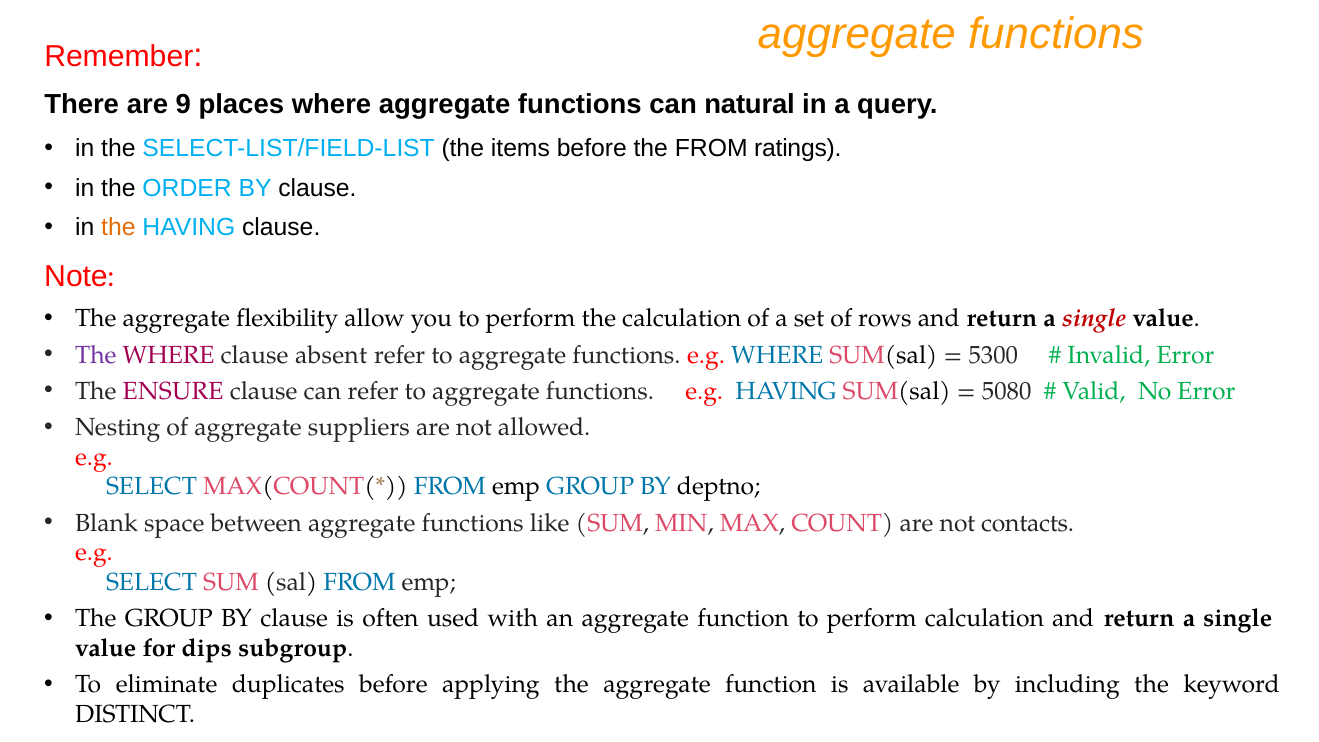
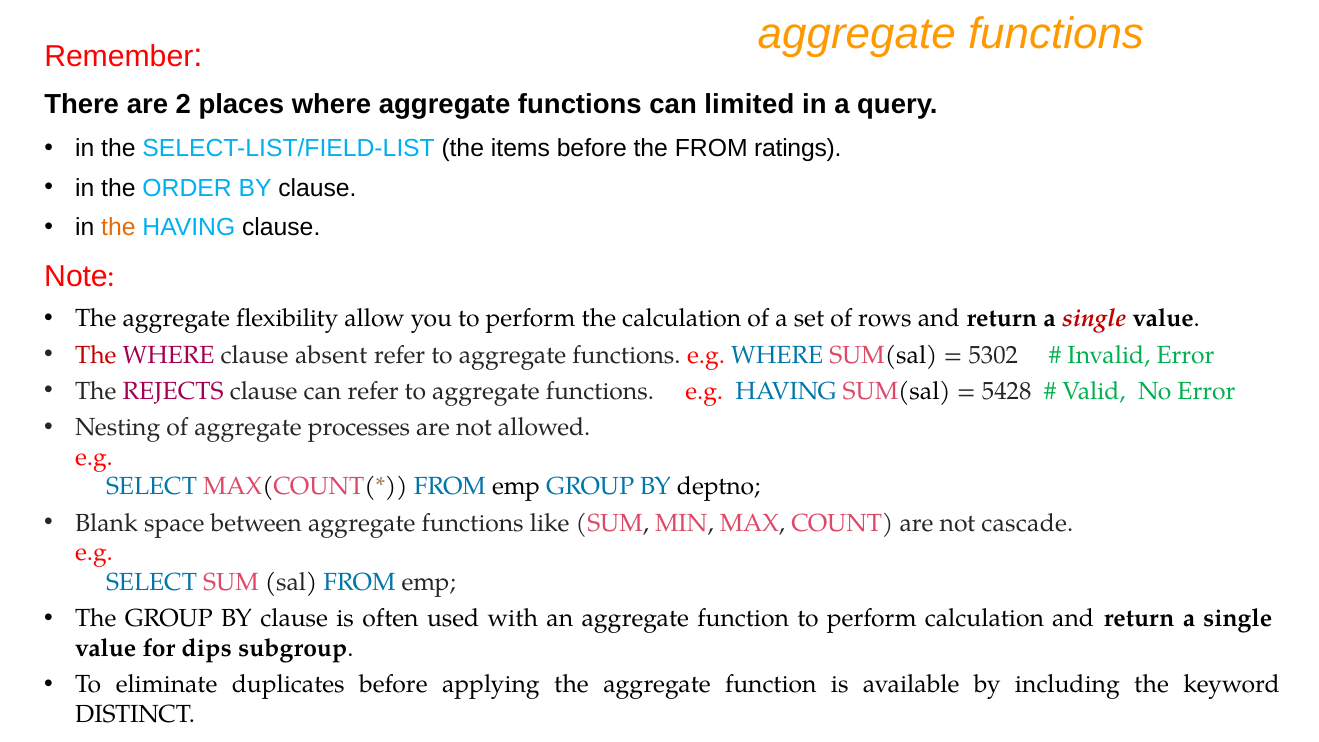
9: 9 -> 2
natural: natural -> limited
The at (96, 355) colour: purple -> red
5300: 5300 -> 5302
ENSURE: ENSURE -> REJECTS
5080: 5080 -> 5428
suppliers: suppliers -> processes
contacts: contacts -> cascade
